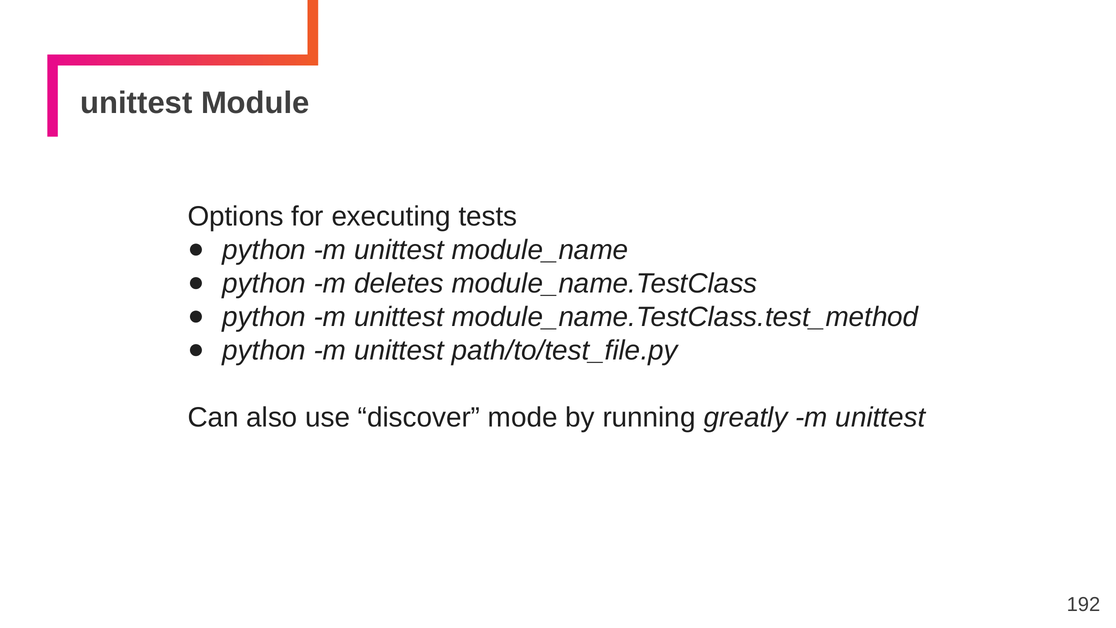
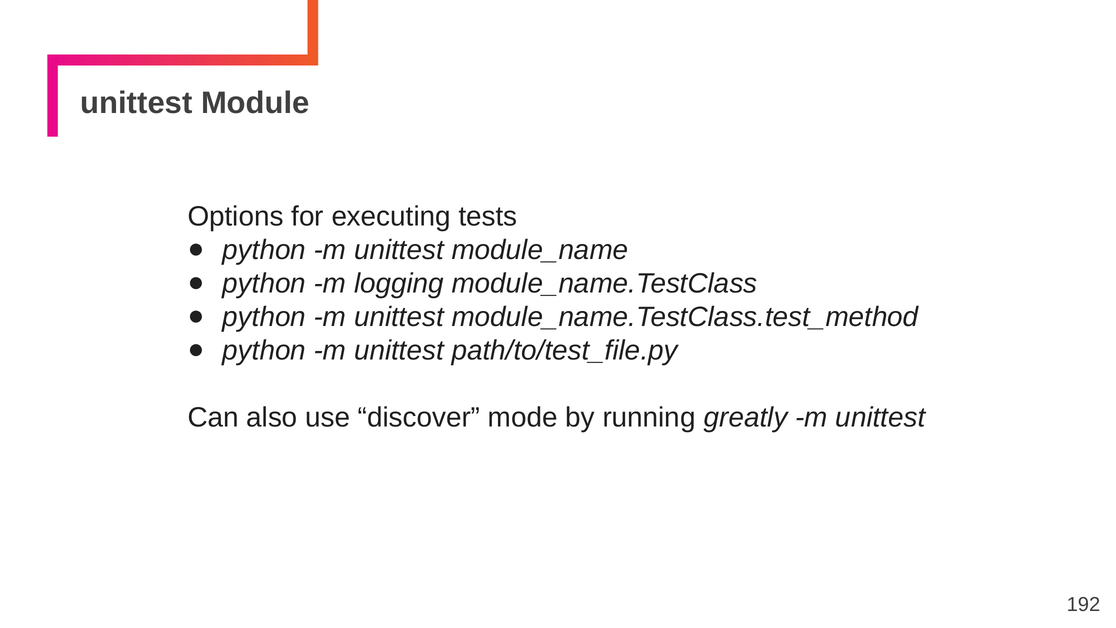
deletes: deletes -> logging
